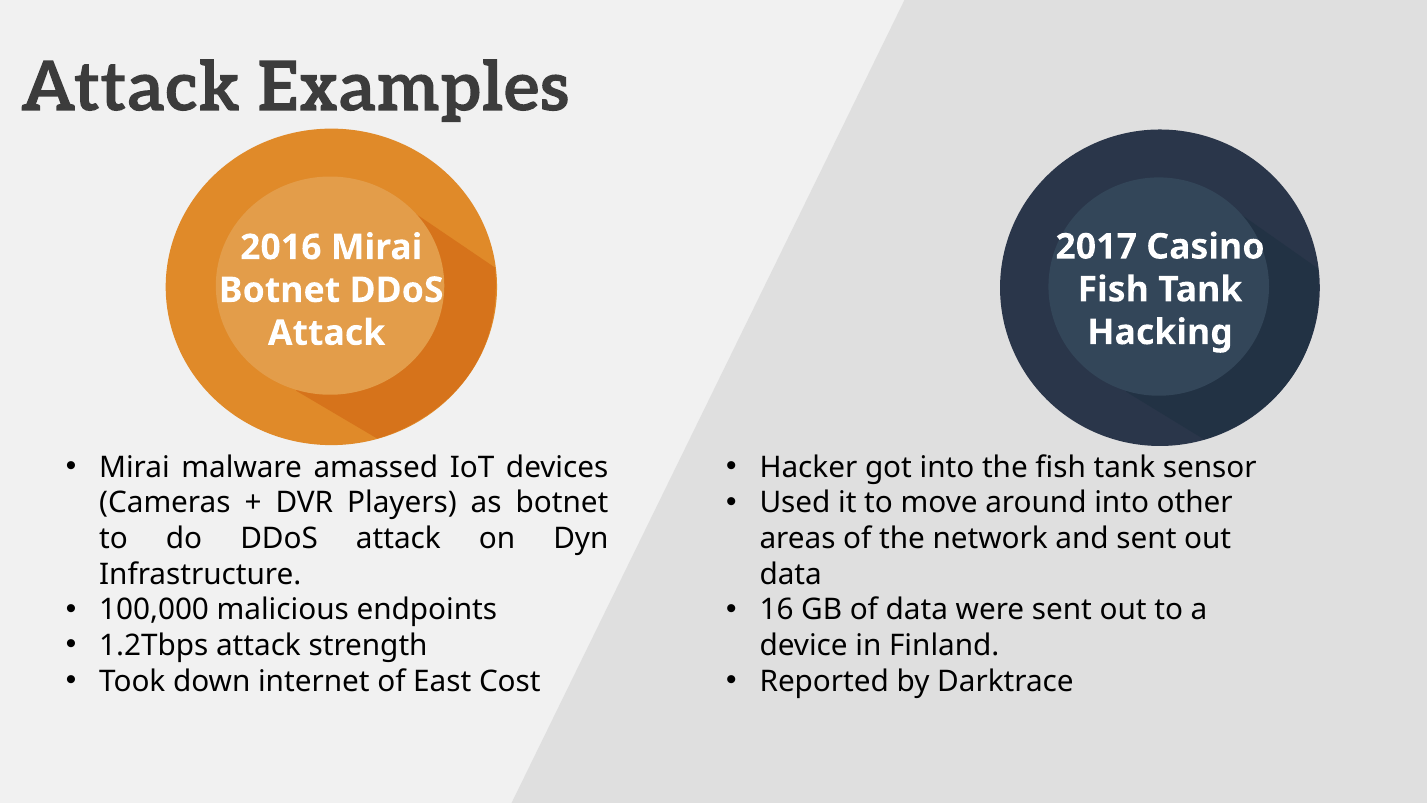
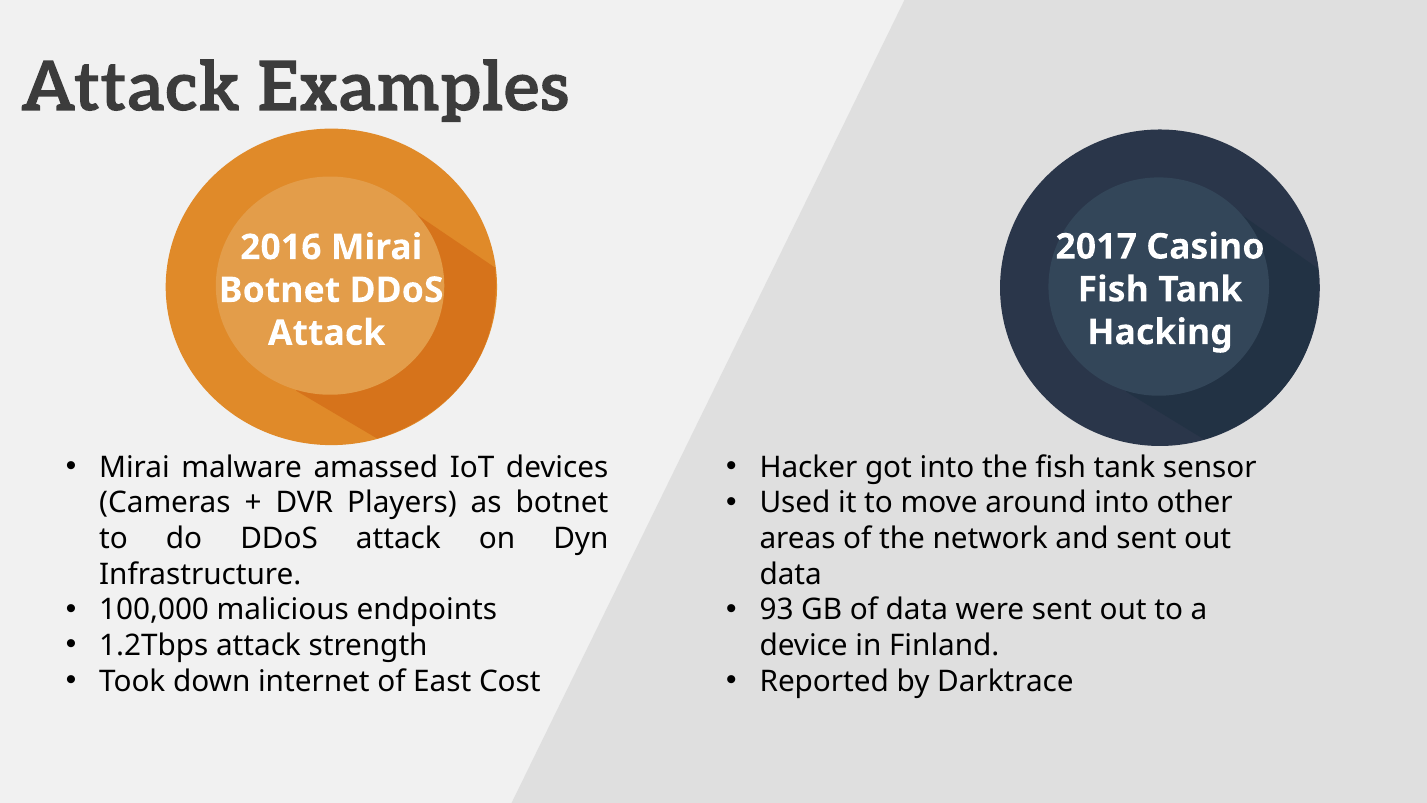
16: 16 -> 93
